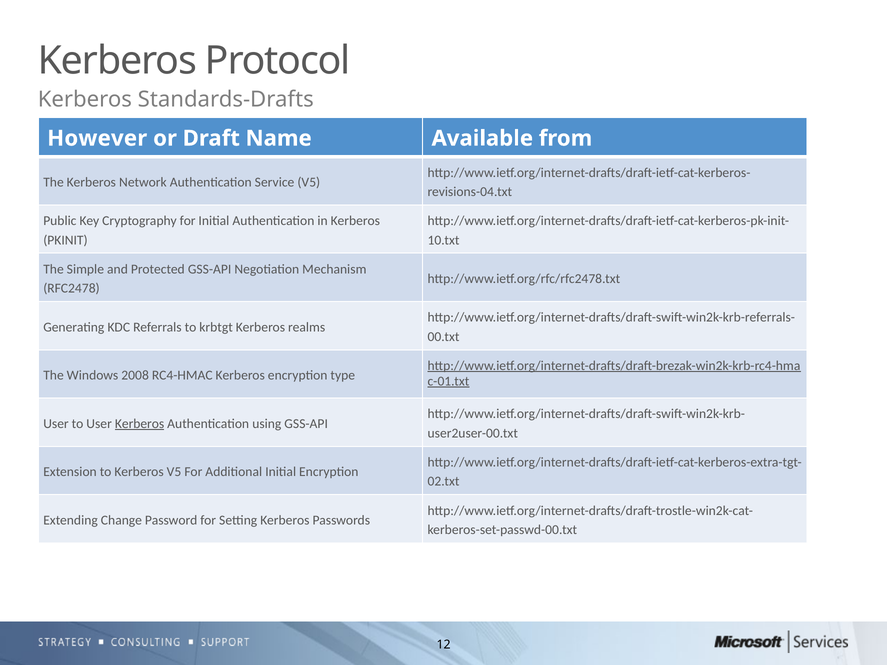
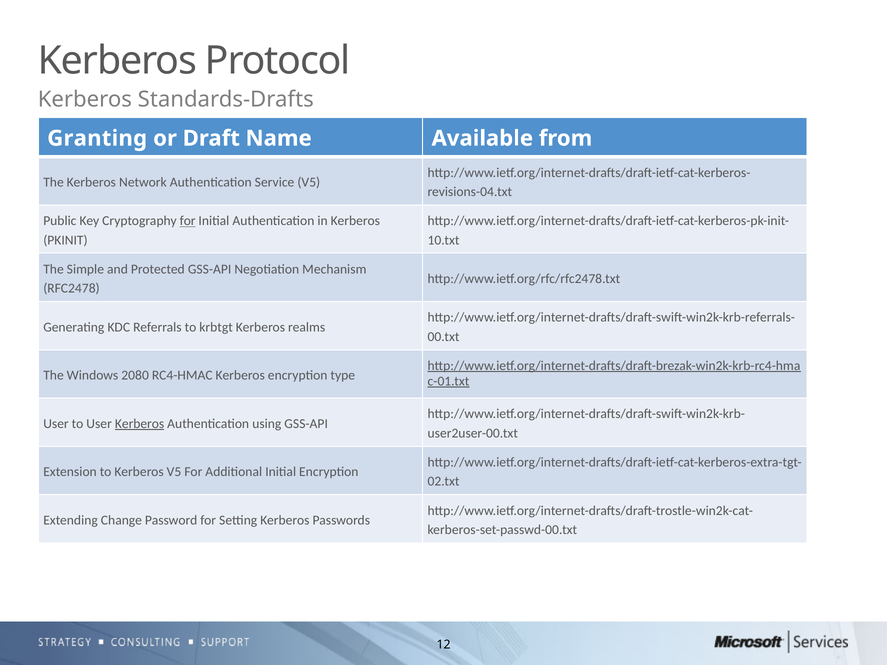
However: However -> Granting
for at (188, 221) underline: none -> present
2008: 2008 -> 2080
